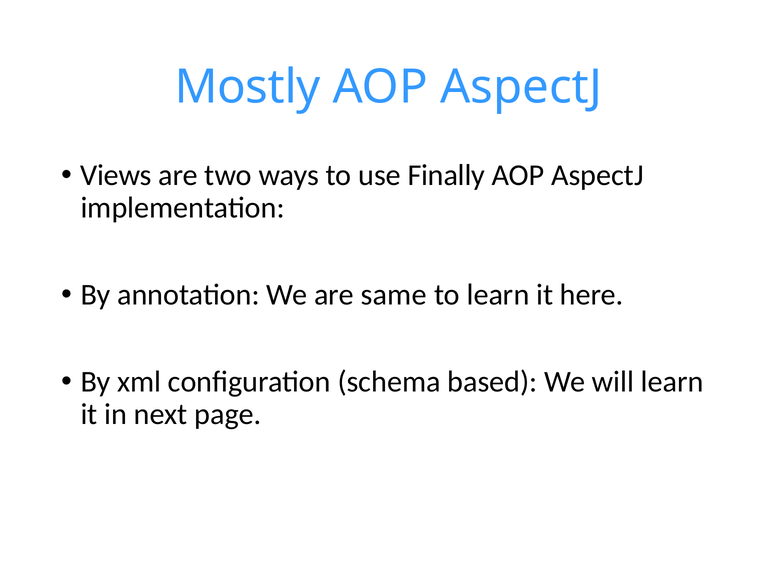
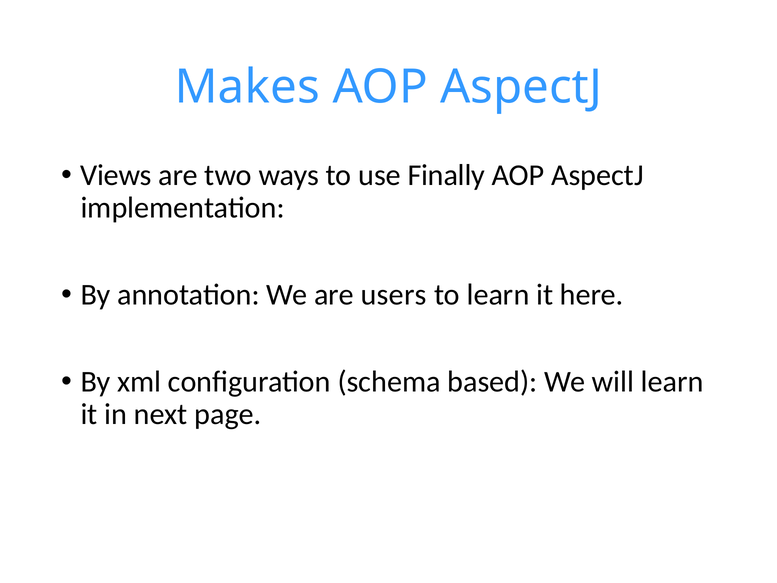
Mostly: Mostly -> Makes
same: same -> users
